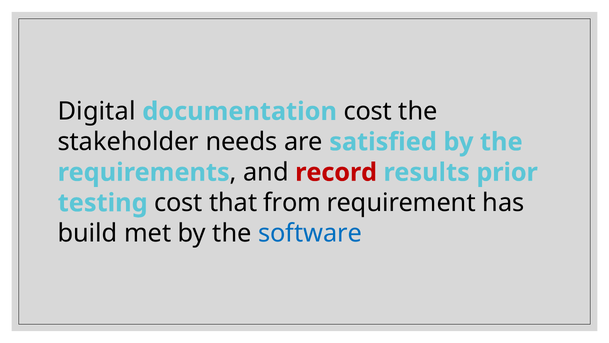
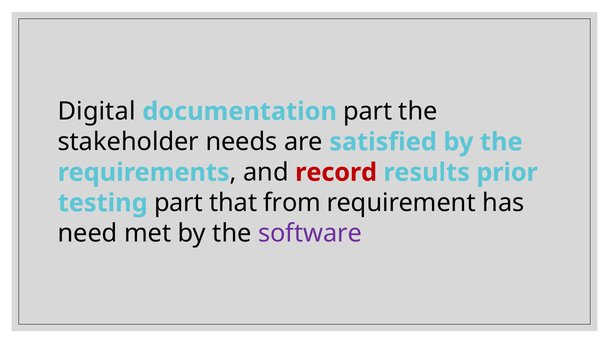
documentation cost: cost -> part
testing cost: cost -> part
build: build -> need
software colour: blue -> purple
